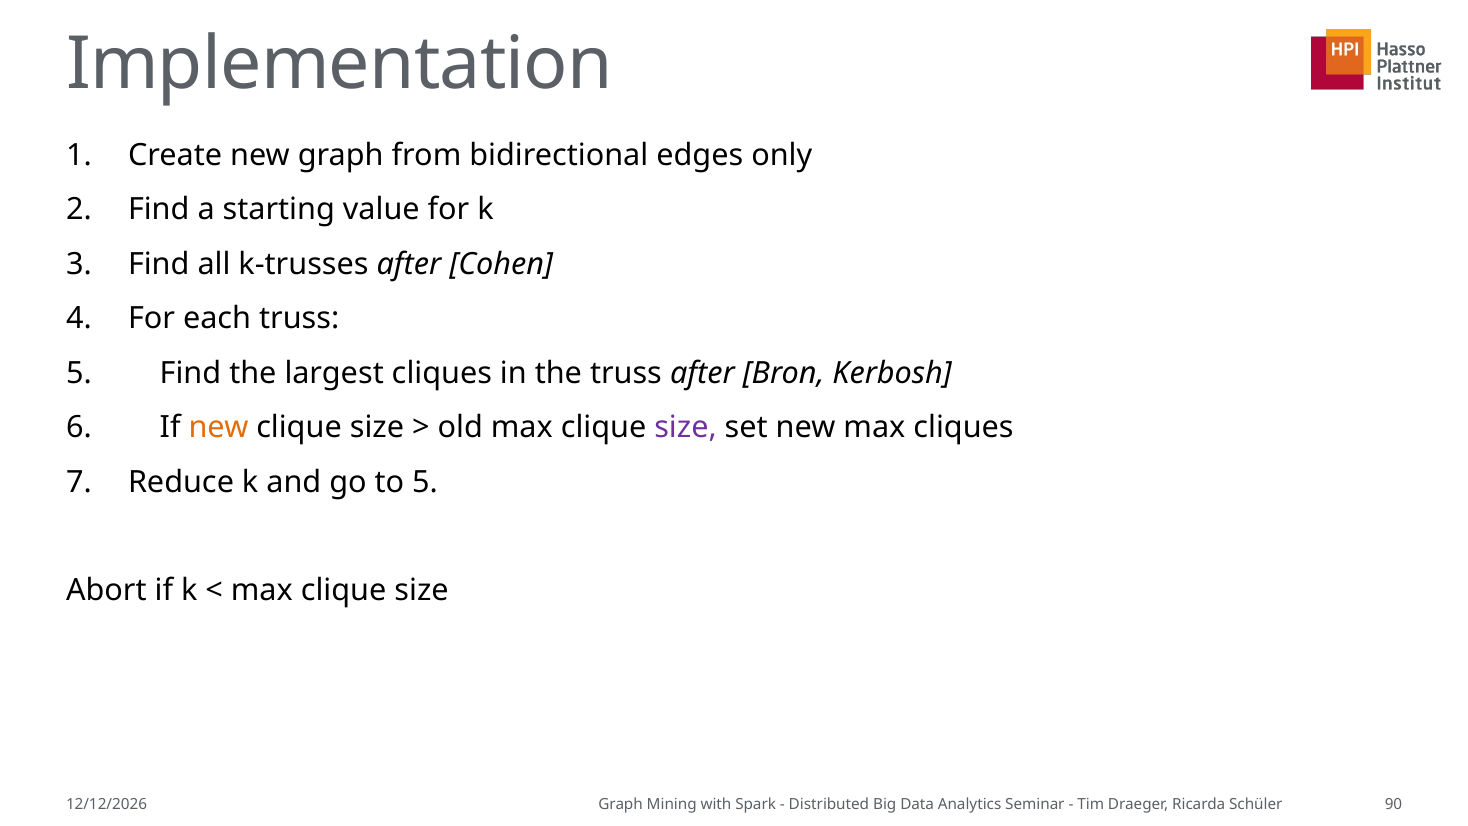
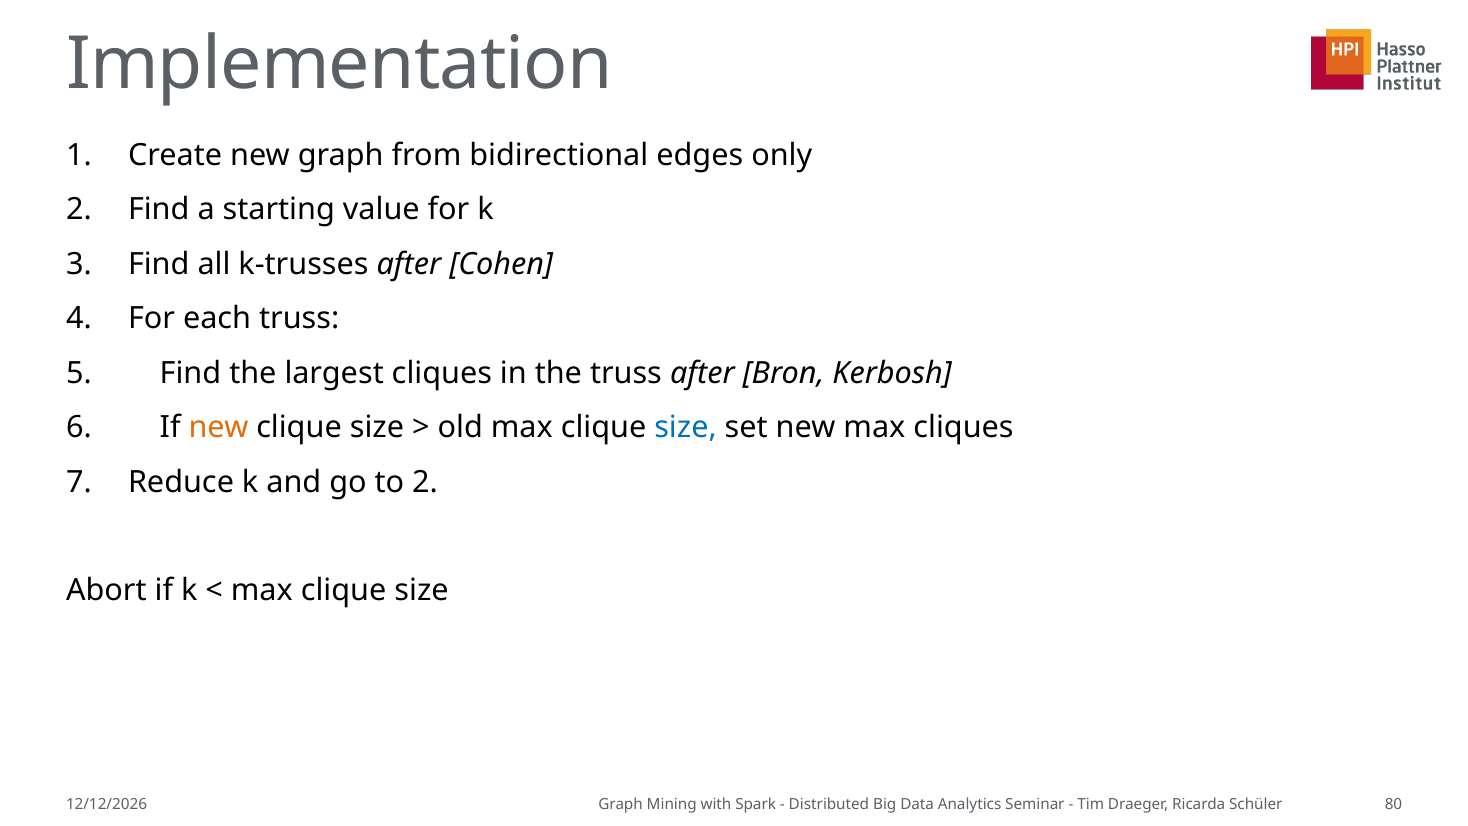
size at (686, 427) colour: purple -> blue
to 5: 5 -> 2
90: 90 -> 80
